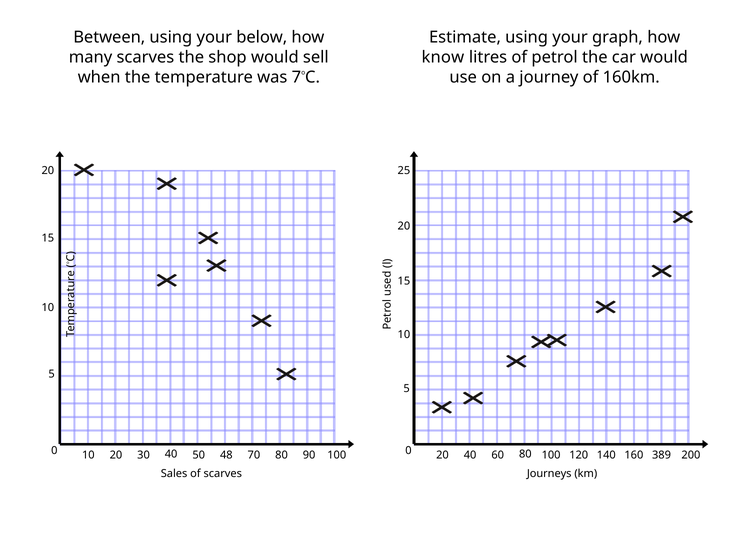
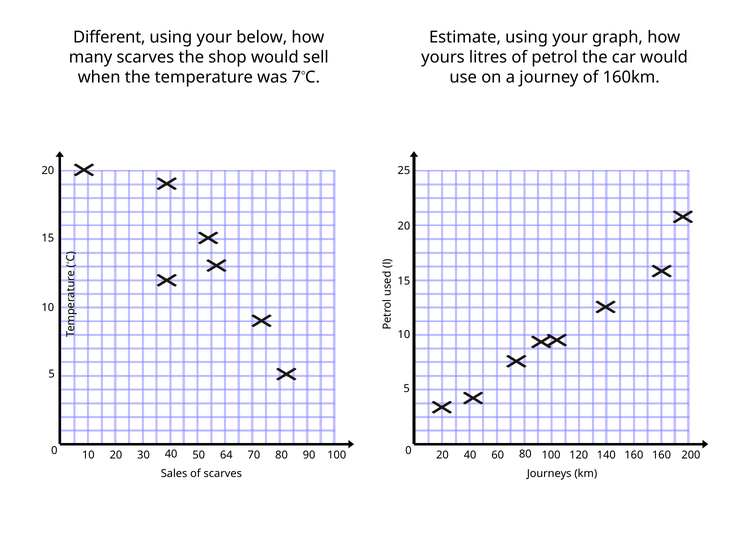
Between: Between -> Different
know: know -> yours
80 389: 389 -> 160
48: 48 -> 64
